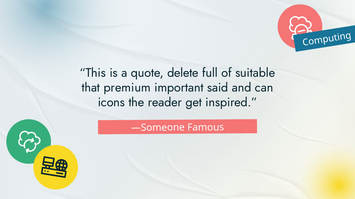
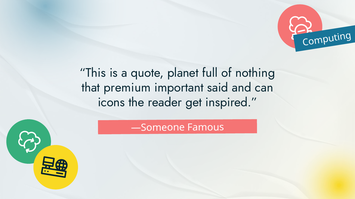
delete: delete -> planet
suitable: suitable -> nothing
